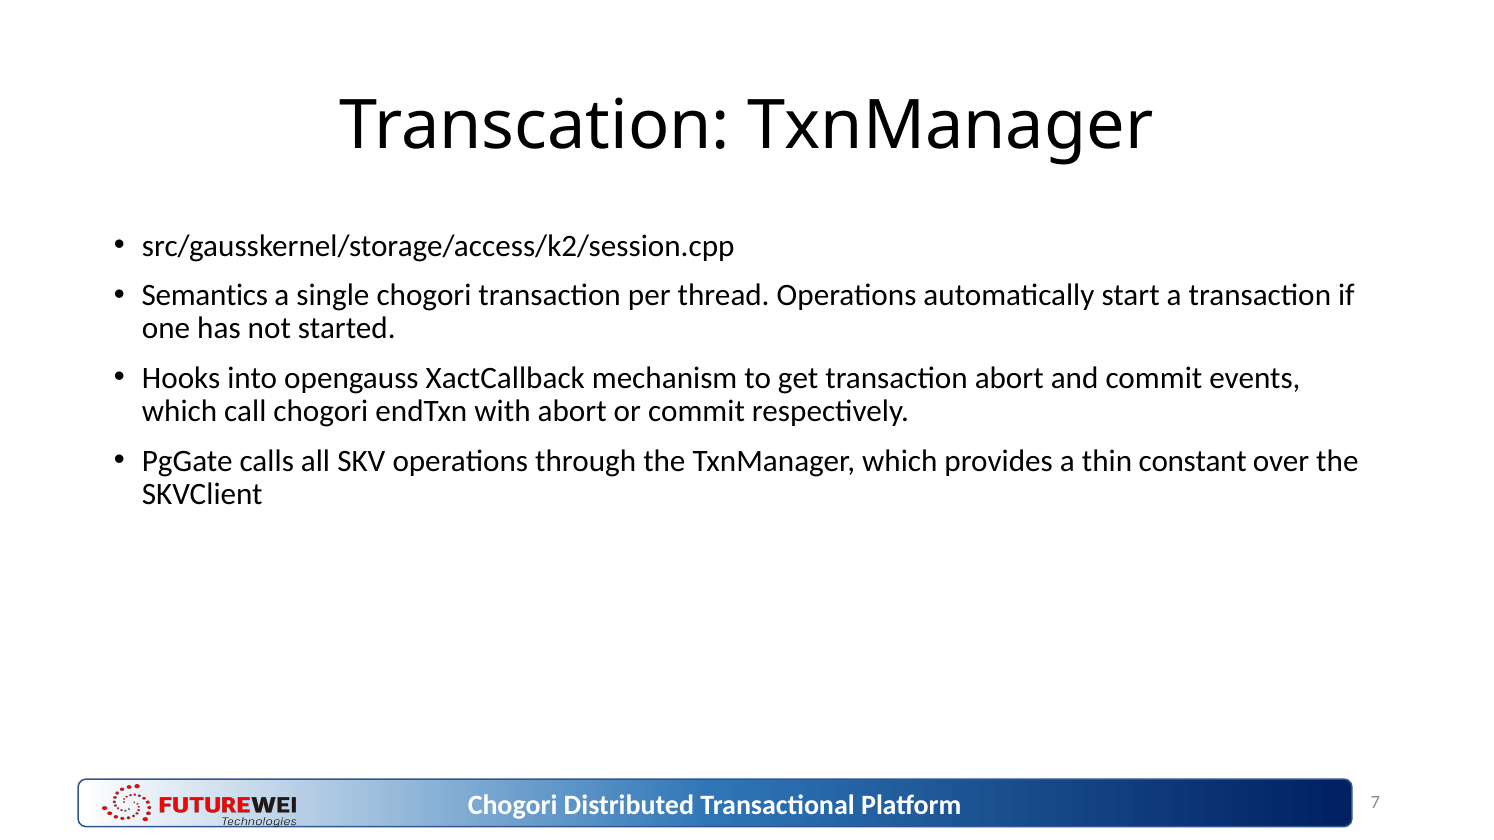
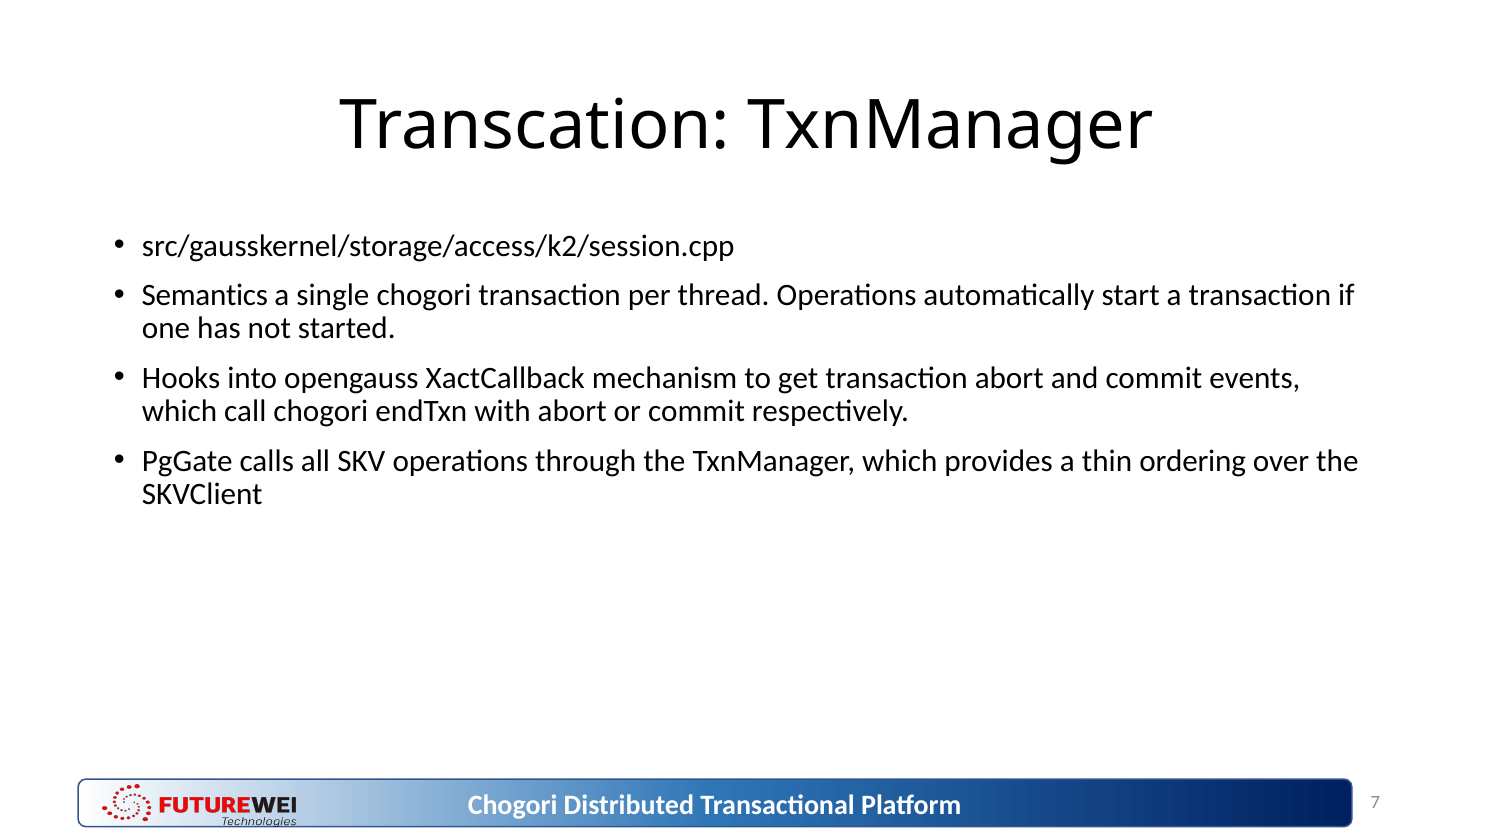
constant: constant -> ordering
